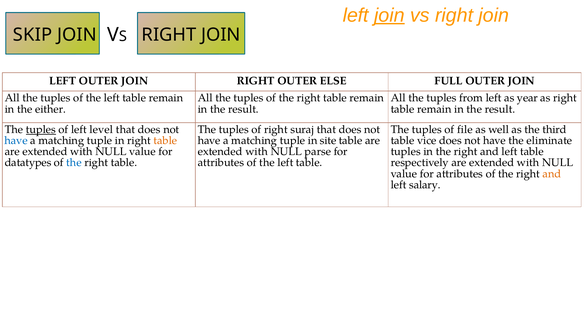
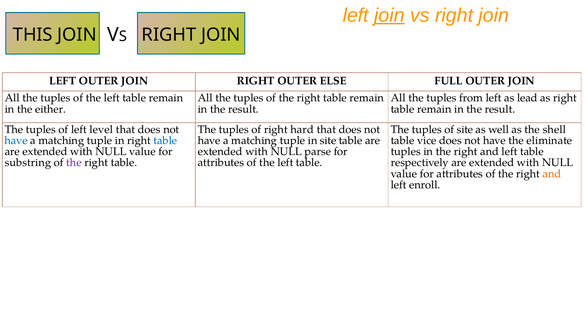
SKIP: SKIP -> THIS
year: year -> lead
tuples at (41, 130) underline: present -> none
suraj: suraj -> hard
of file: file -> site
third: third -> shell
table at (165, 141) colour: orange -> blue
datatypes: datatypes -> substring
the at (74, 163) colour: blue -> purple
salary: salary -> enroll
